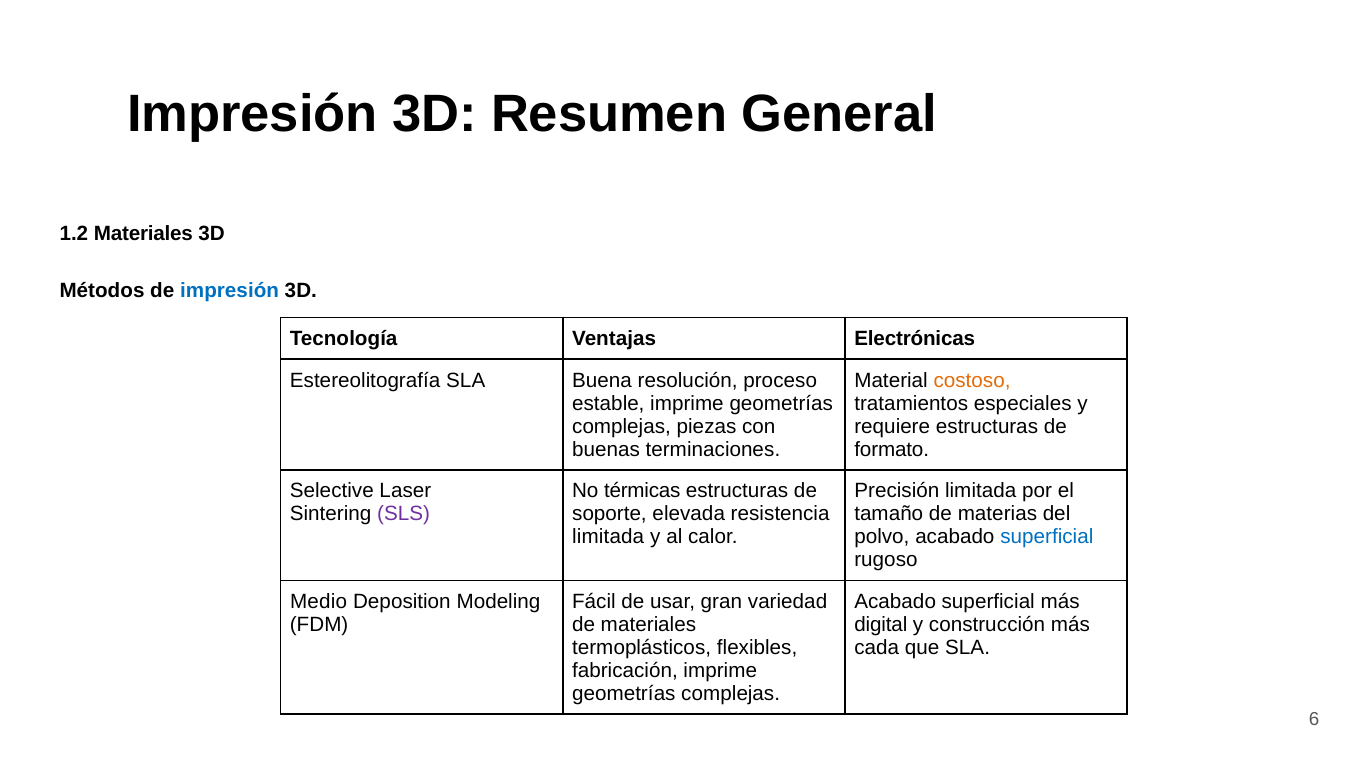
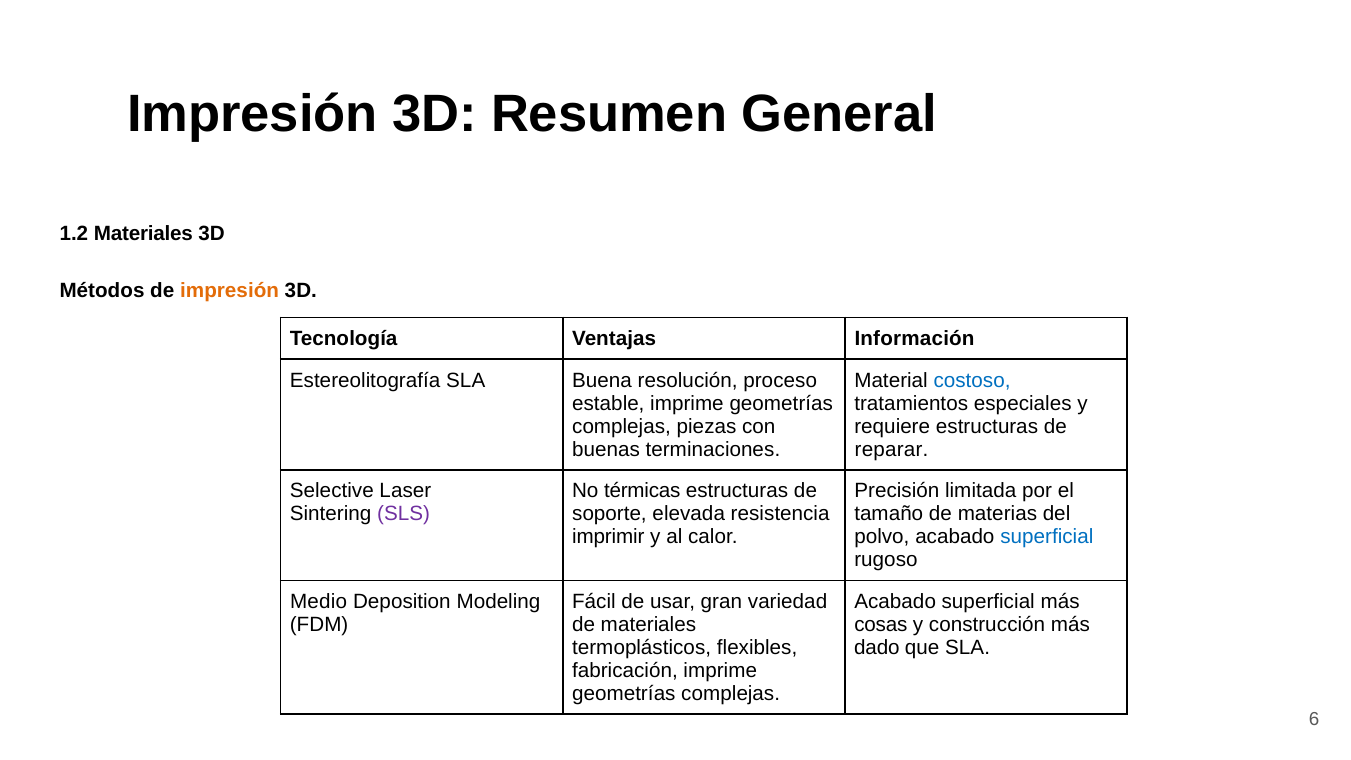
impresión at (230, 290) colour: blue -> orange
Electrónicas: Electrónicas -> Información
costoso colour: orange -> blue
formato: formato -> reparar
limitada at (608, 537): limitada -> imprimir
digital: digital -> cosas
cada: cada -> dado
